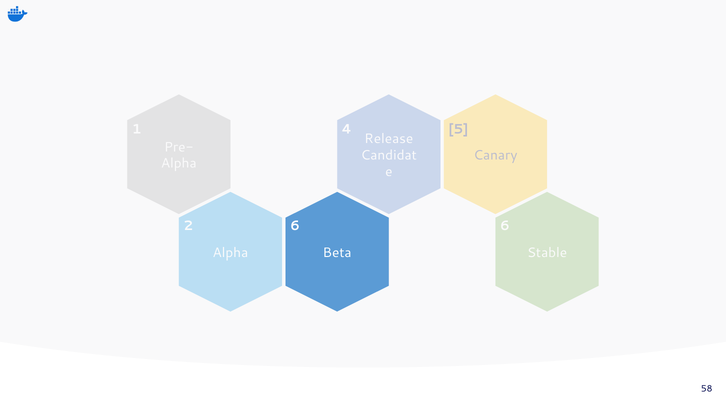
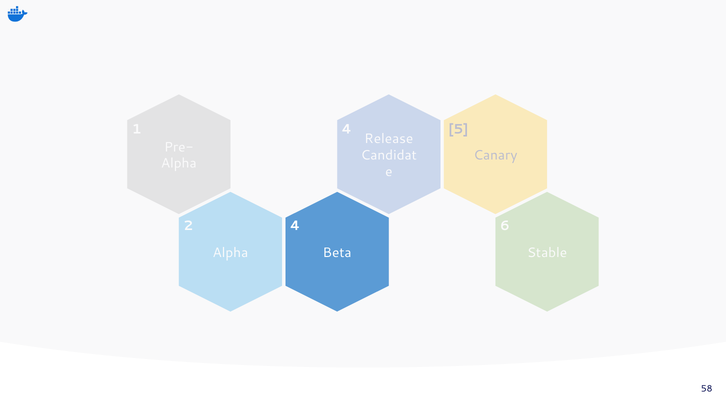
6 at (295, 226): 6 -> 4
